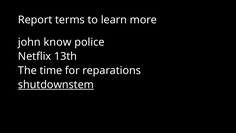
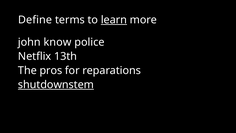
Report: Report -> Define
learn underline: none -> present
time: time -> pros
